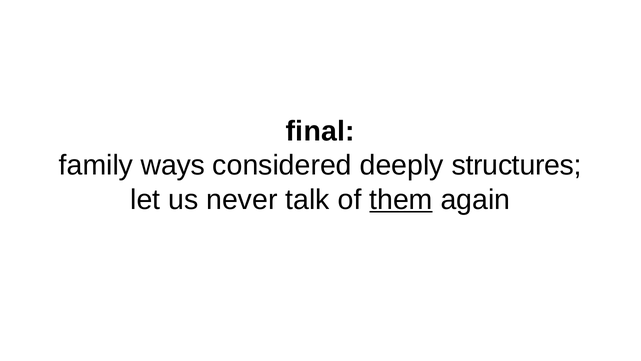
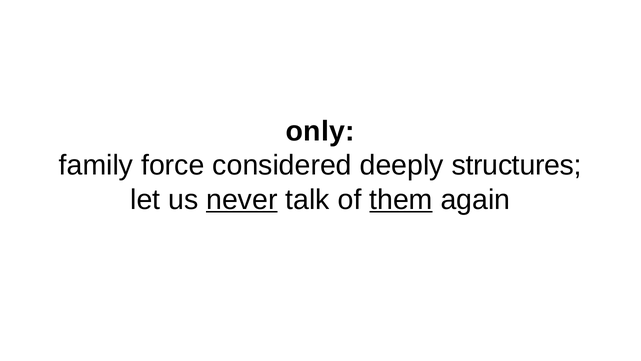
final: final -> only
ways: ways -> force
never underline: none -> present
